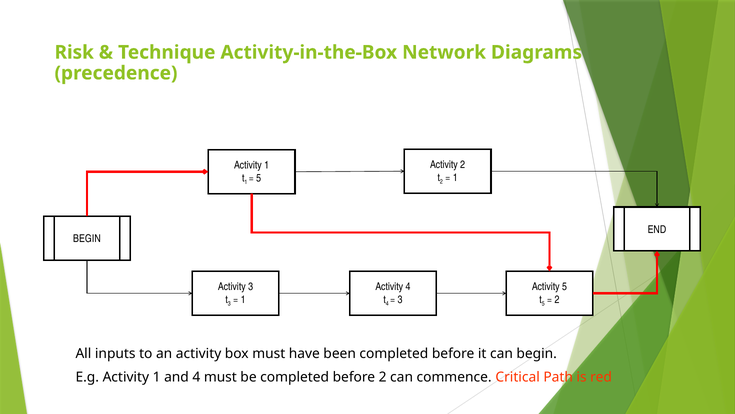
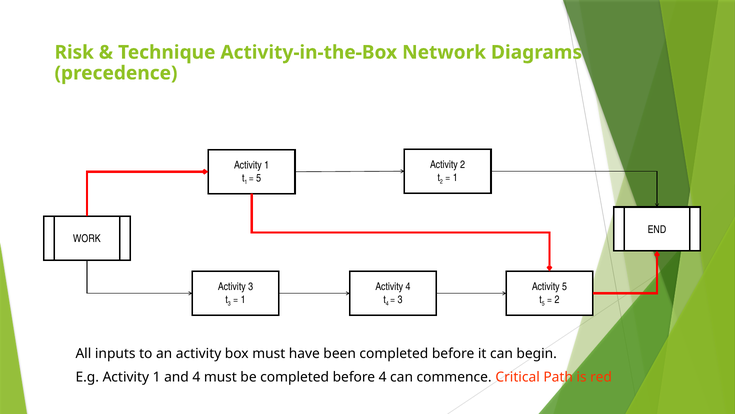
BEGIN at (87, 239): BEGIN -> WORK
before 2: 2 -> 4
